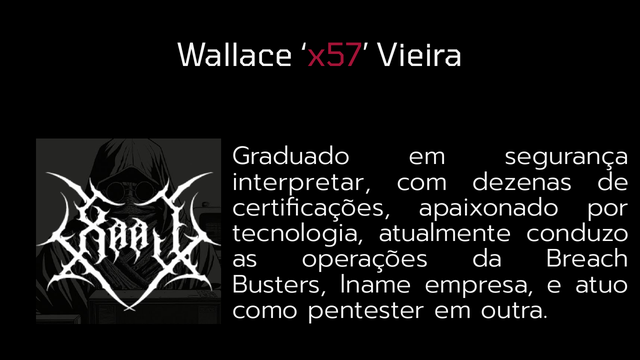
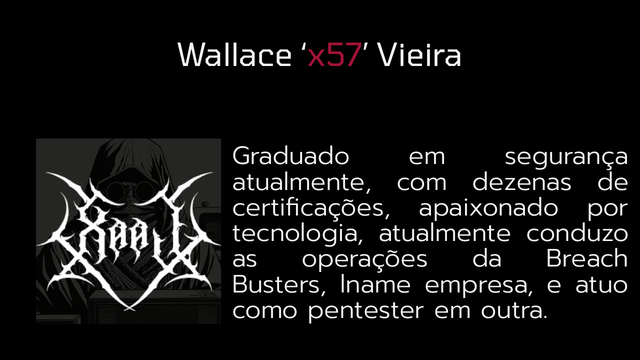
interpretar at (302, 182): interpretar -> atualmente
